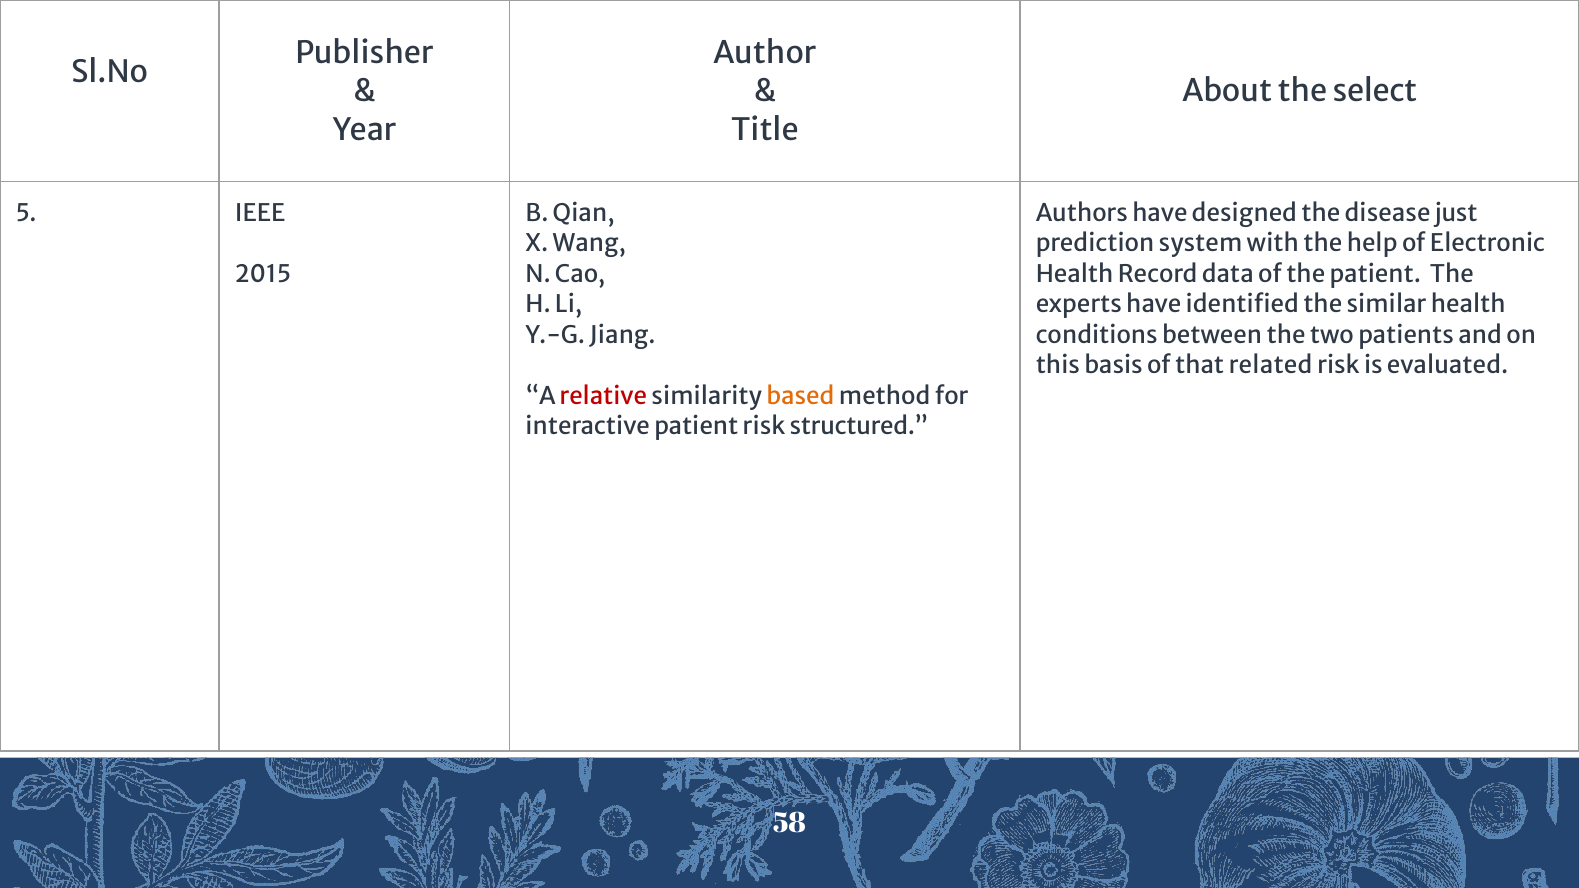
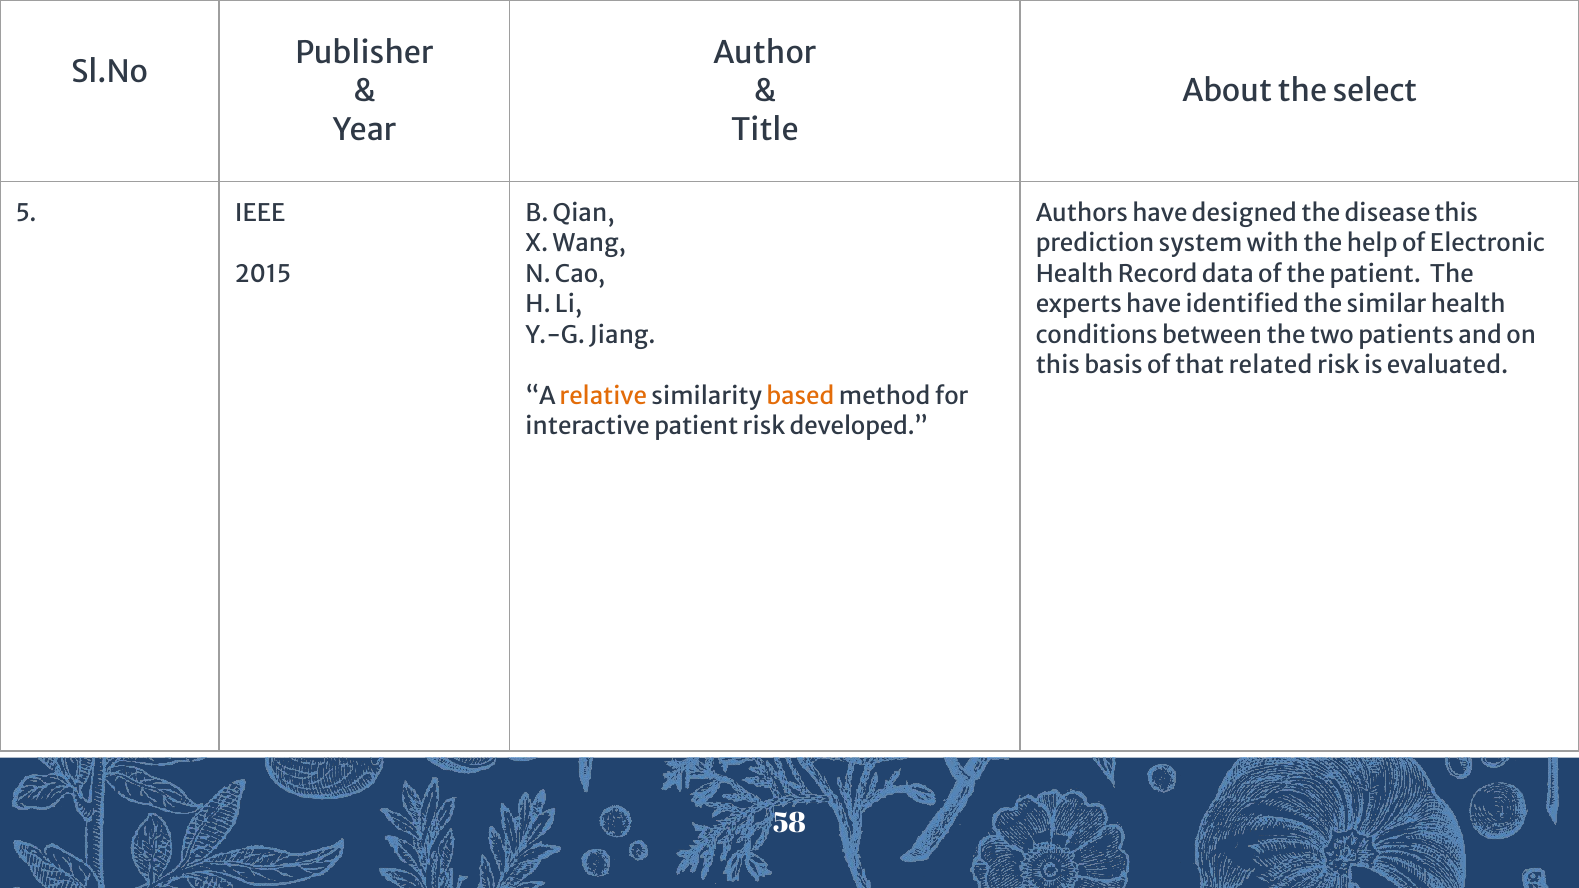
disease just: just -> this
relative colour: red -> orange
structured: structured -> developed
